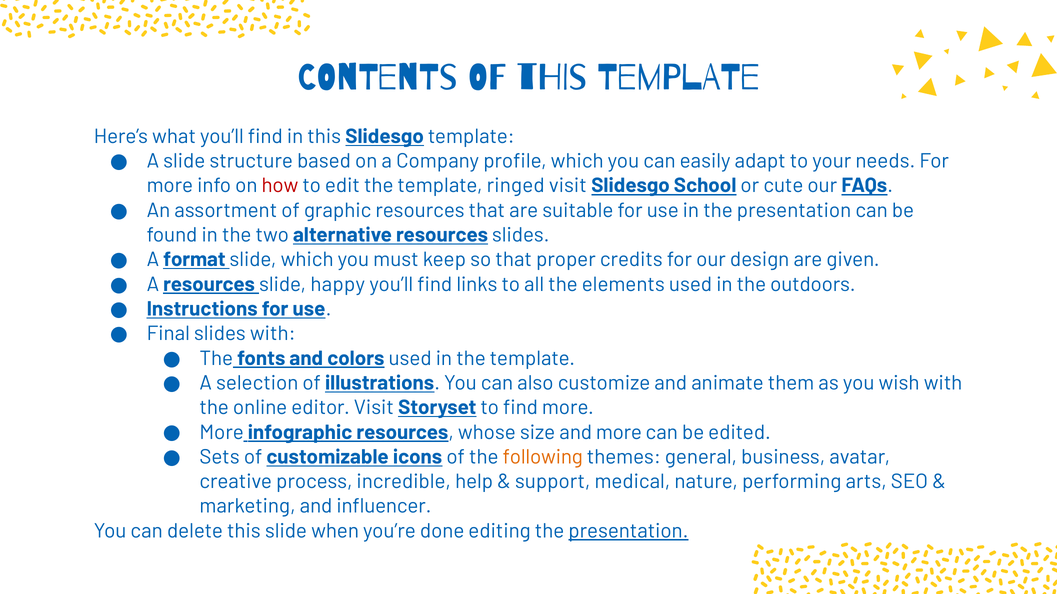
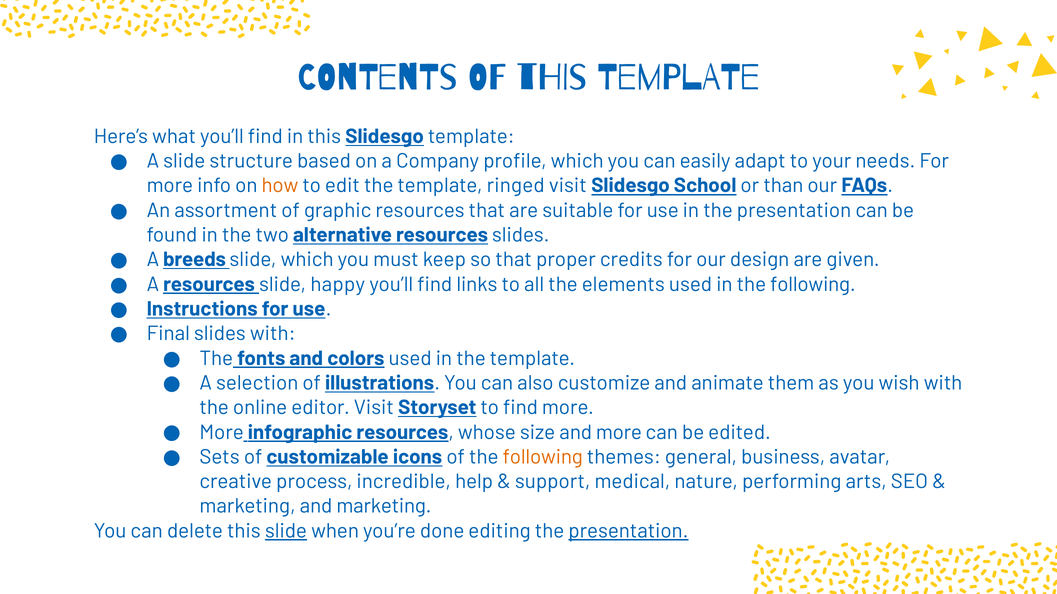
how colour: red -> orange
cute: cute -> than
format: format -> breeds
in the outdoors: outdoors -> following
and influencer: influencer -> marketing
slide at (286, 531) underline: none -> present
